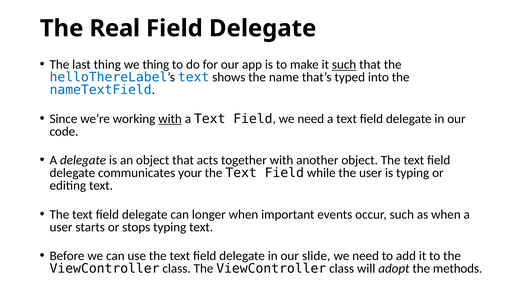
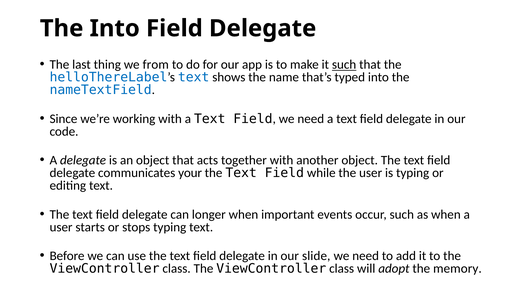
The Real: Real -> Into
we thing: thing -> from
with at (170, 119) underline: present -> none
methods: methods -> memory
